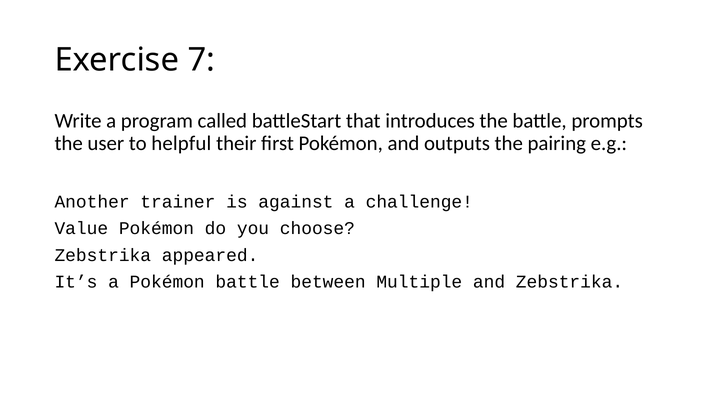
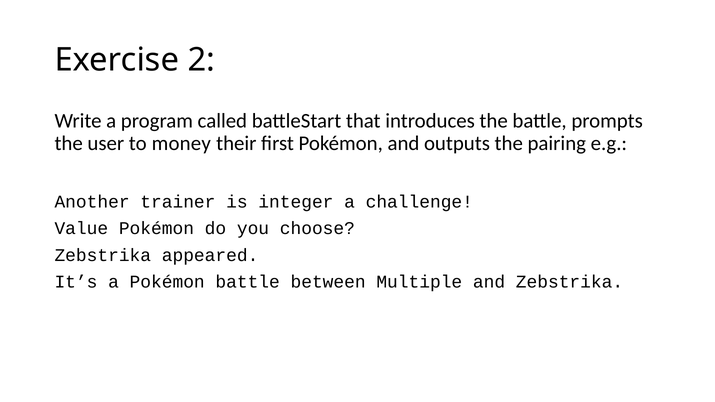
7: 7 -> 2
helpful: helpful -> money
against: against -> integer
